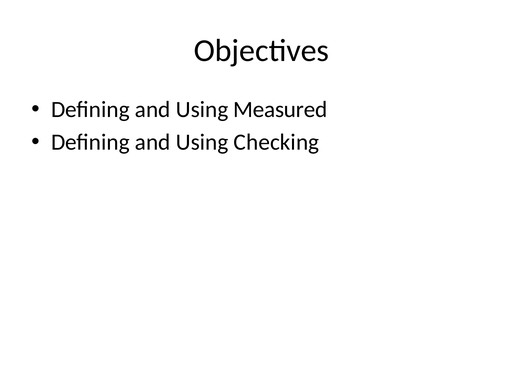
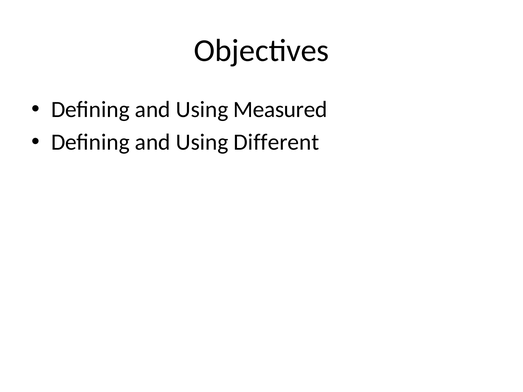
Checking: Checking -> Different
